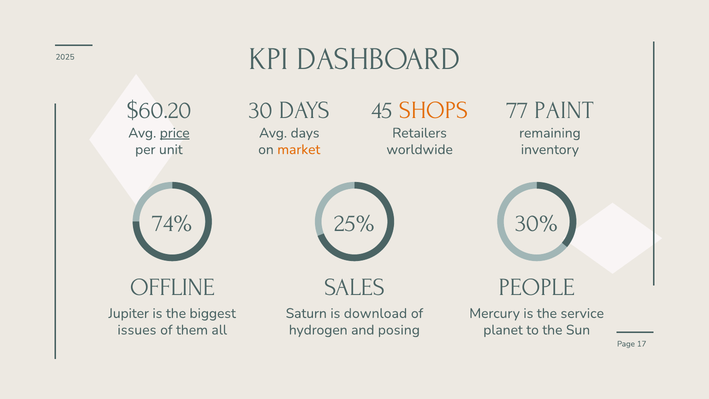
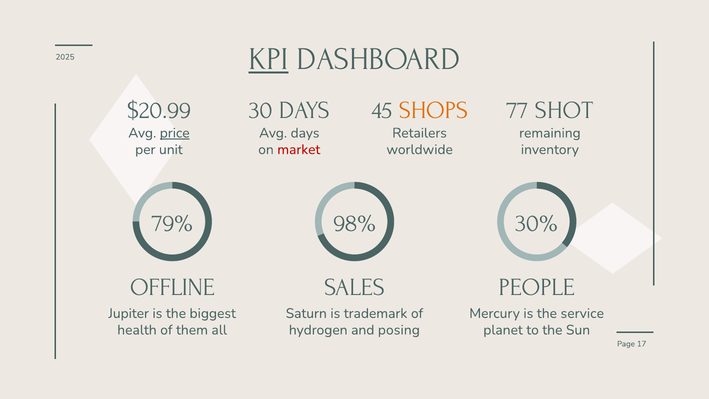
KPI underline: none -> present
$60.20: $60.20 -> $20.99
PAINT: PAINT -> SHOT
market colour: orange -> red
74%: 74% -> 79%
25%: 25% -> 98%
download: download -> trademark
issues: issues -> health
